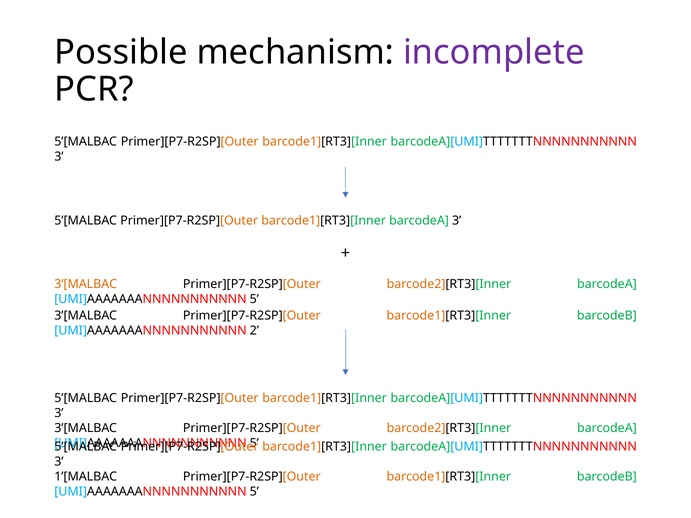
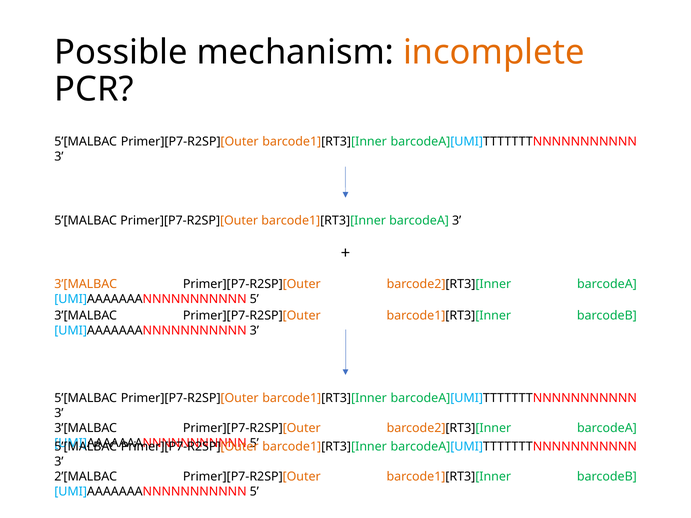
incomplete colour: purple -> orange
2 at (254, 331): 2 -> 3
1’[MALBAC: 1’[MALBAC -> 2’[MALBAC
